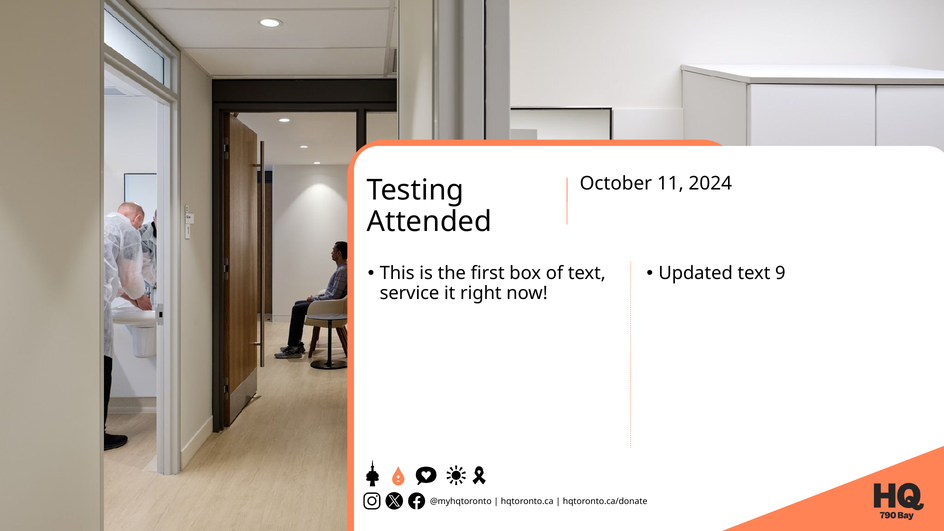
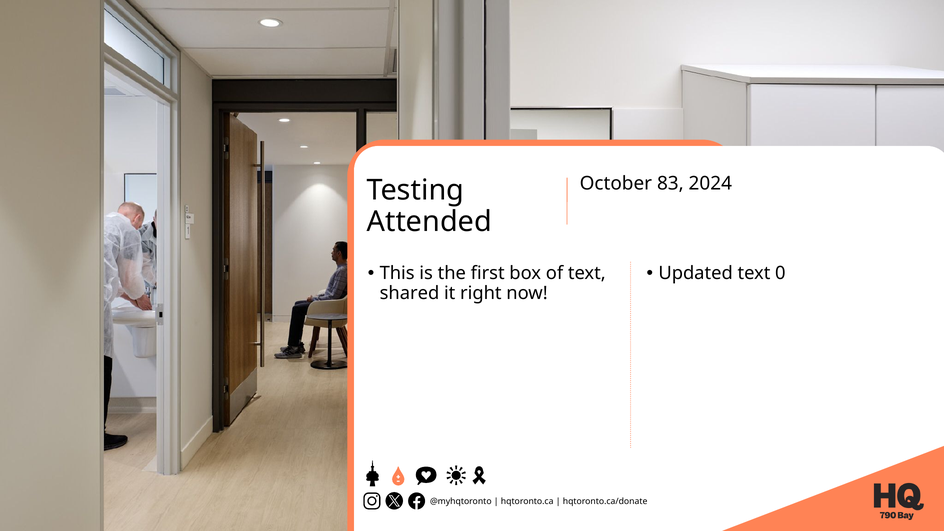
11: 11 -> 83
9: 9 -> 0
service: service -> shared
